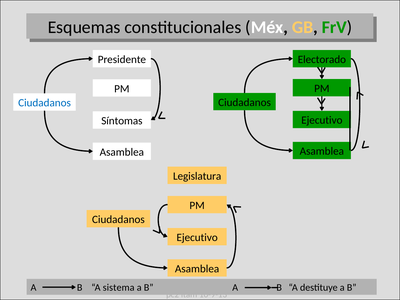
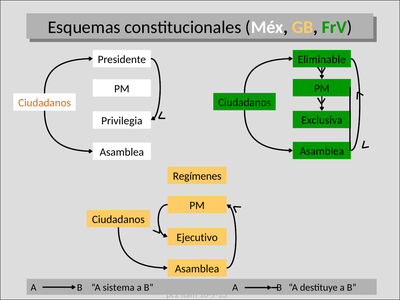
Electorado: Electorado -> Eliminable
Ciudadanos at (45, 103) colour: blue -> orange
Ejecutivo at (322, 120): Ejecutivo -> Exclusiva
Síntomas: Síntomas -> Privilegia
Legislatura: Legislatura -> Regímenes
